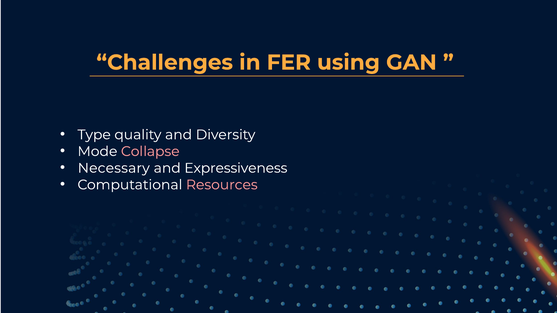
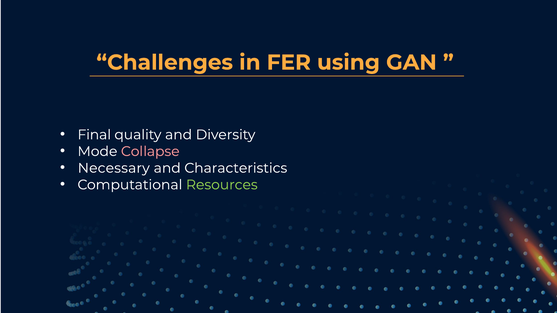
Type: Type -> Final
Expressiveness: Expressiveness -> Characteristics
Resources colour: pink -> light green
